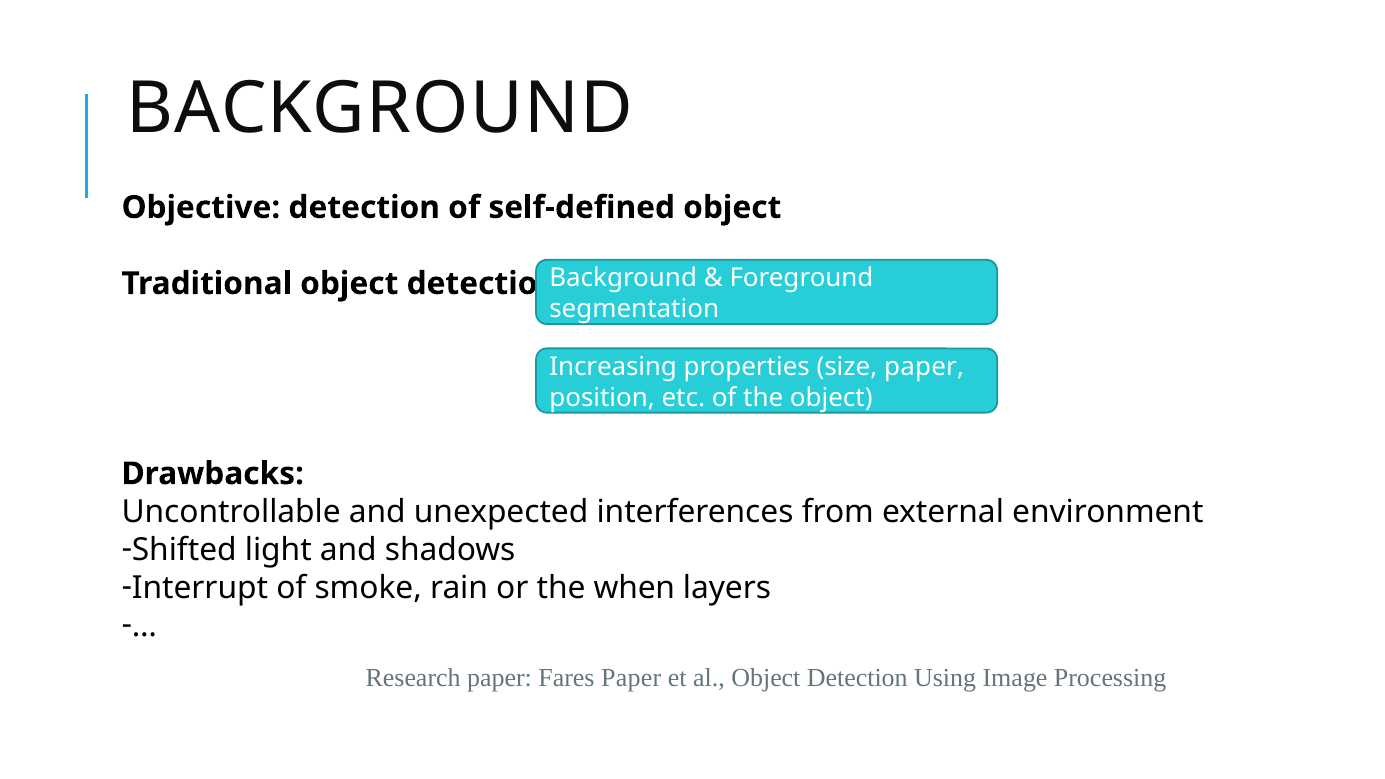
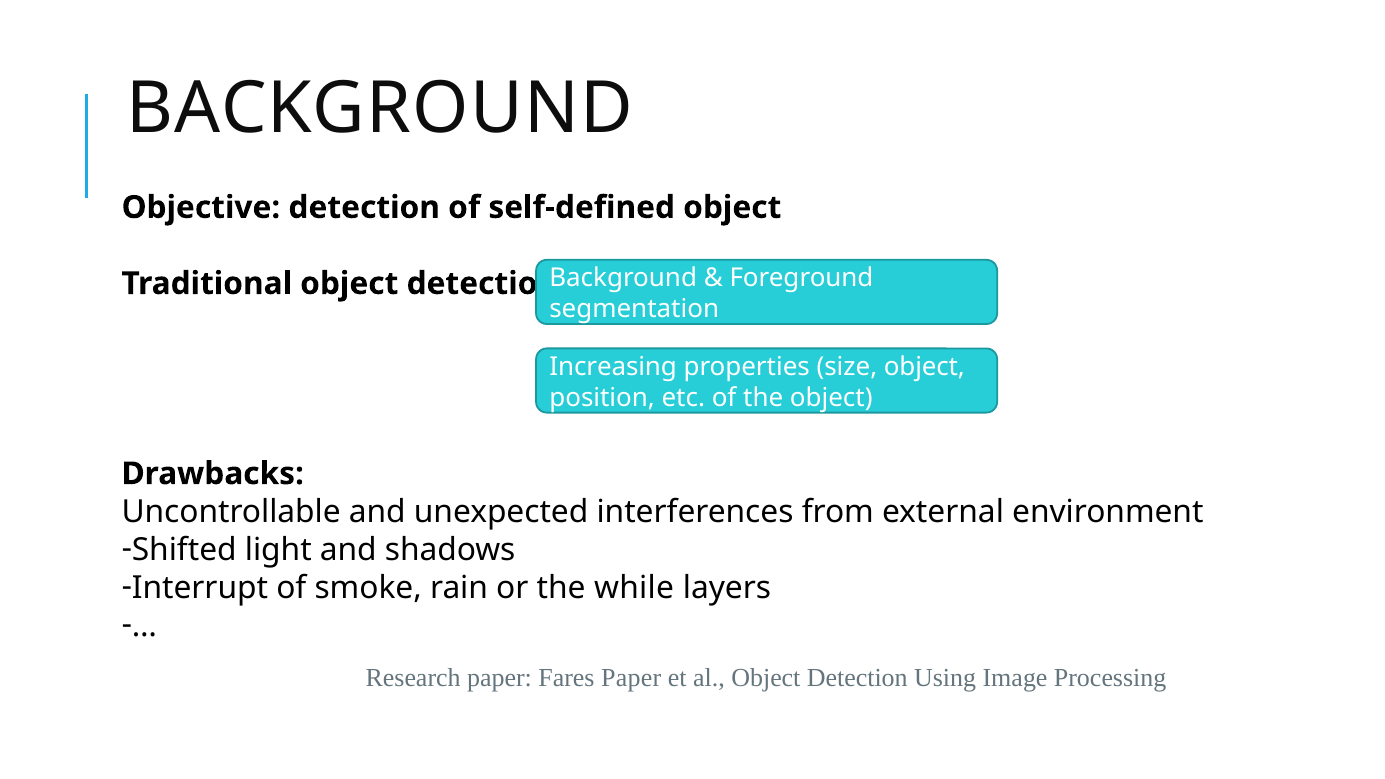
size paper: paper -> object
when: when -> while
